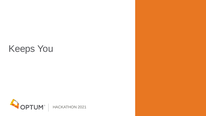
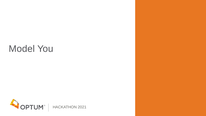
Keeps: Keeps -> Model
